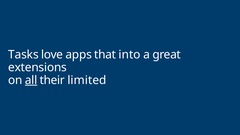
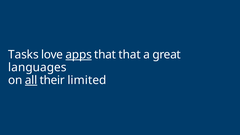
apps underline: none -> present
that into: into -> that
extensions: extensions -> languages
